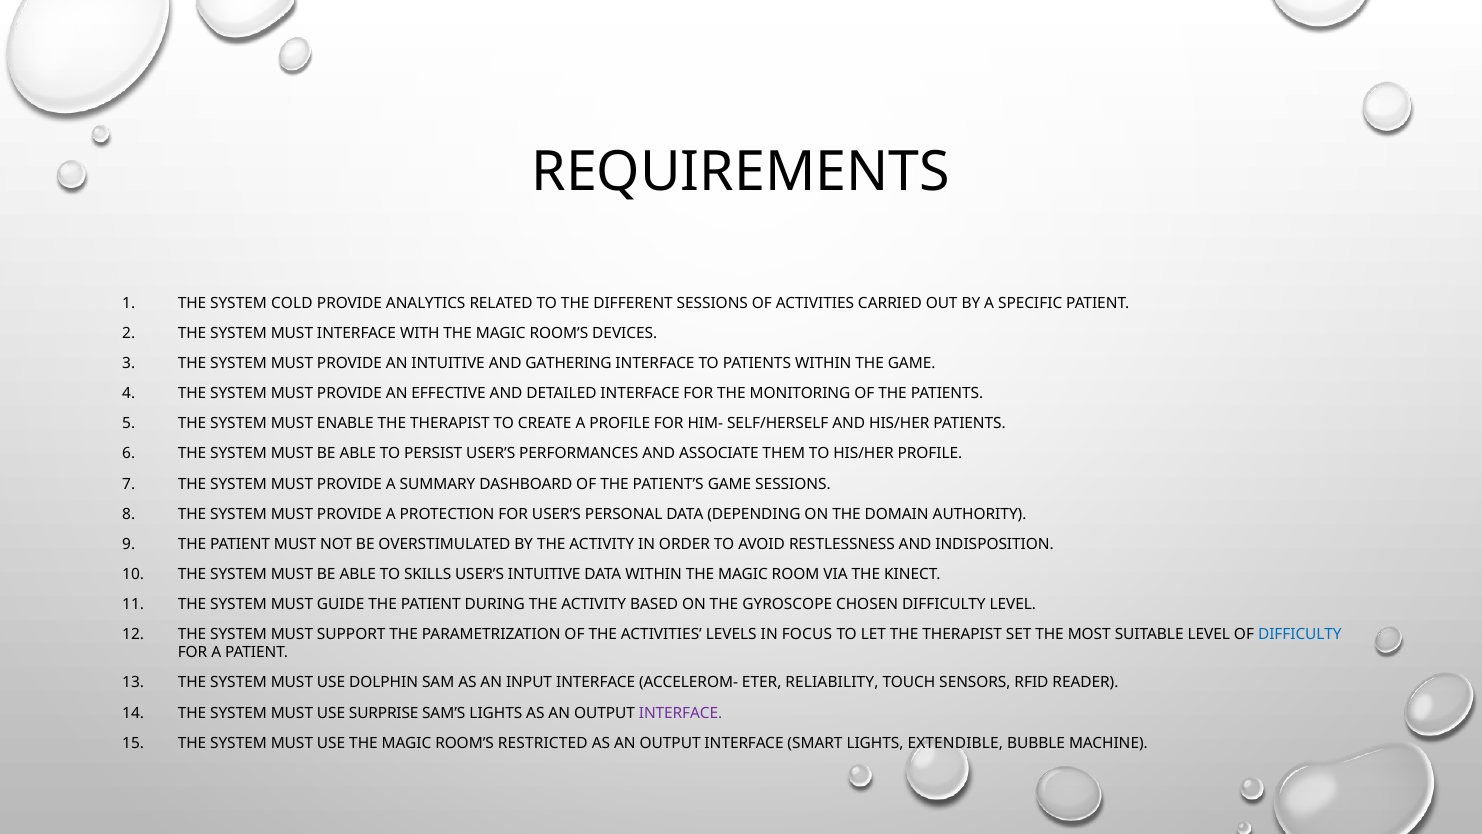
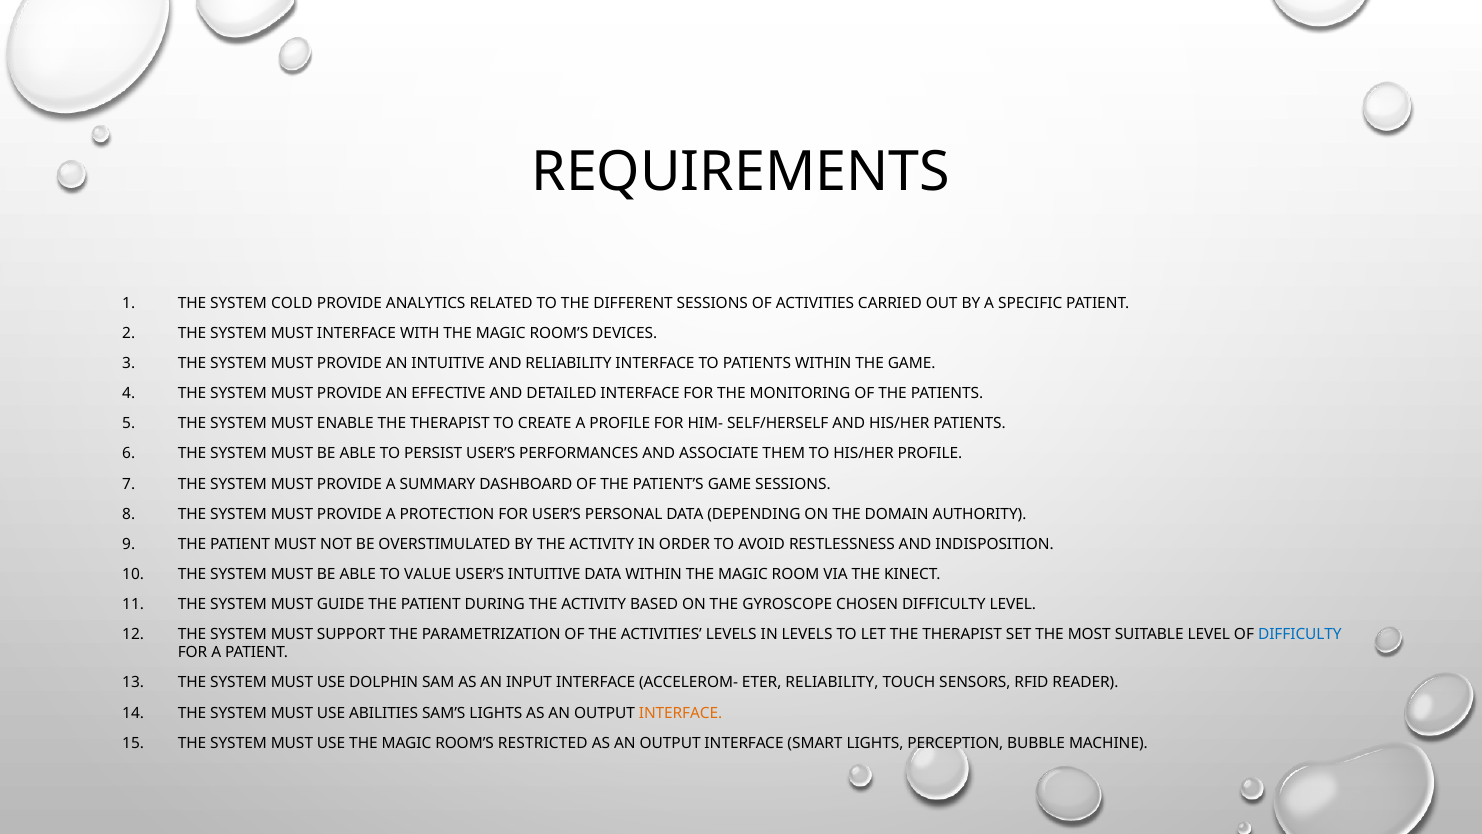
AND GATHERING: GATHERING -> RELIABILITY
SKILLS: SKILLS -> VALUE
IN FOCUS: FOCUS -> LEVELS
SURPRISE: SURPRISE -> ABILITIES
INTERFACE at (681, 713) colour: purple -> orange
EXTENDIBLE: EXTENDIBLE -> PERCEPTION
